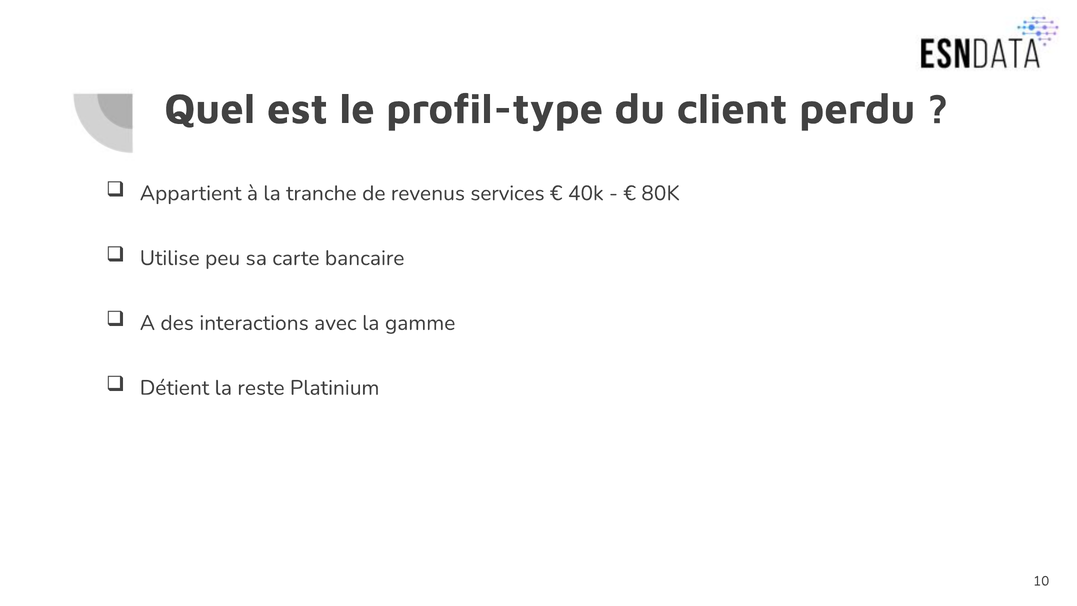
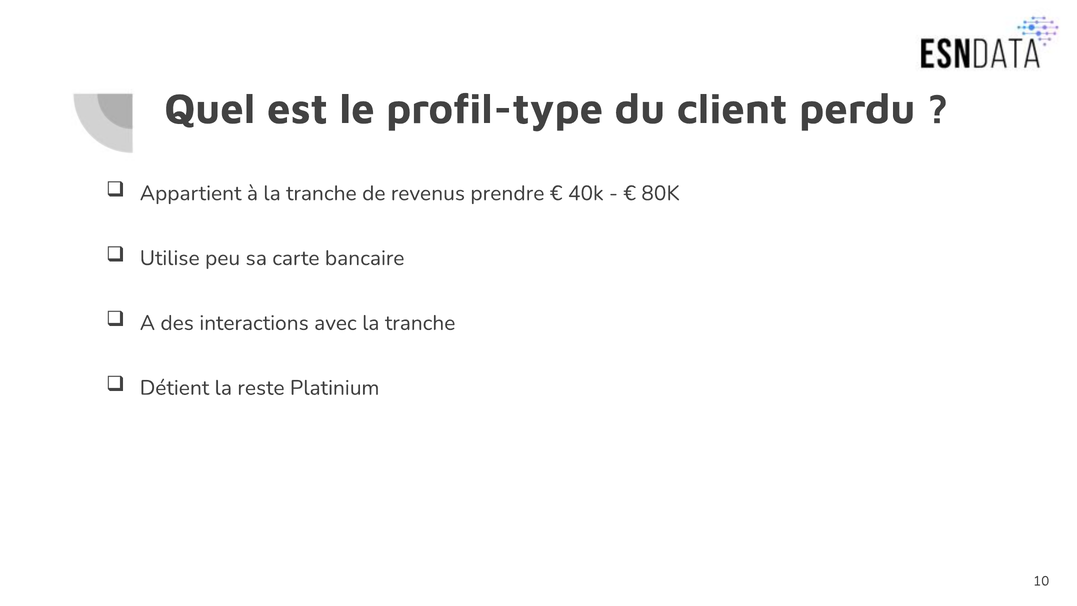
services: services -> prendre
avec la gamme: gamme -> tranche
